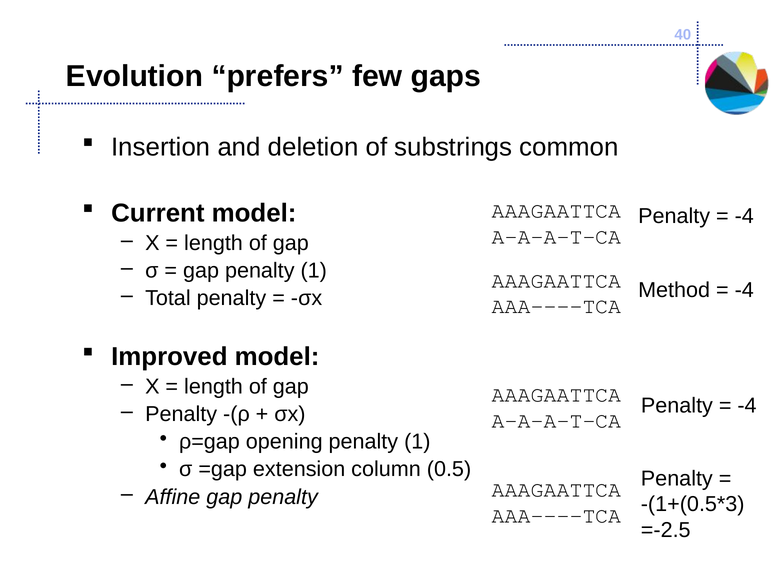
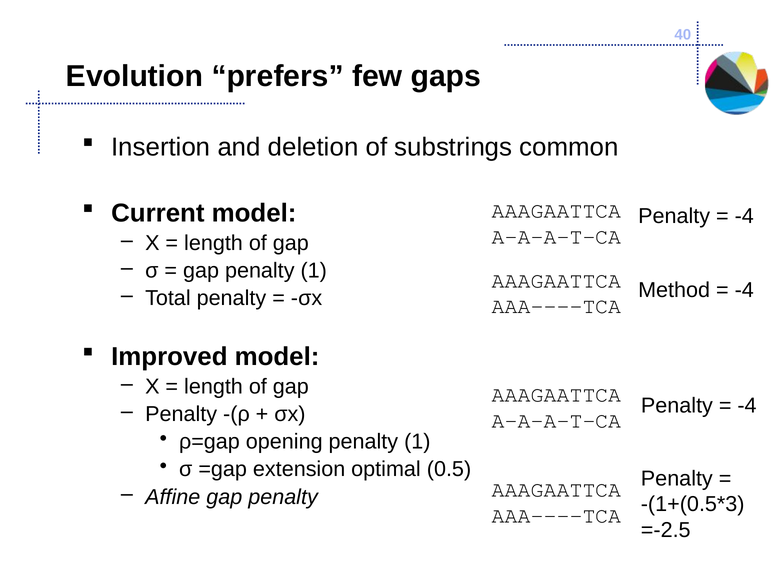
column: column -> optimal
